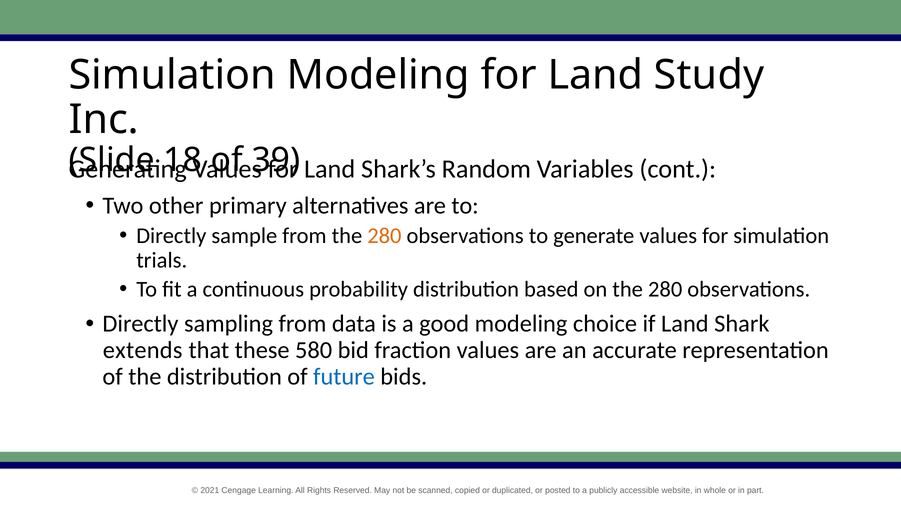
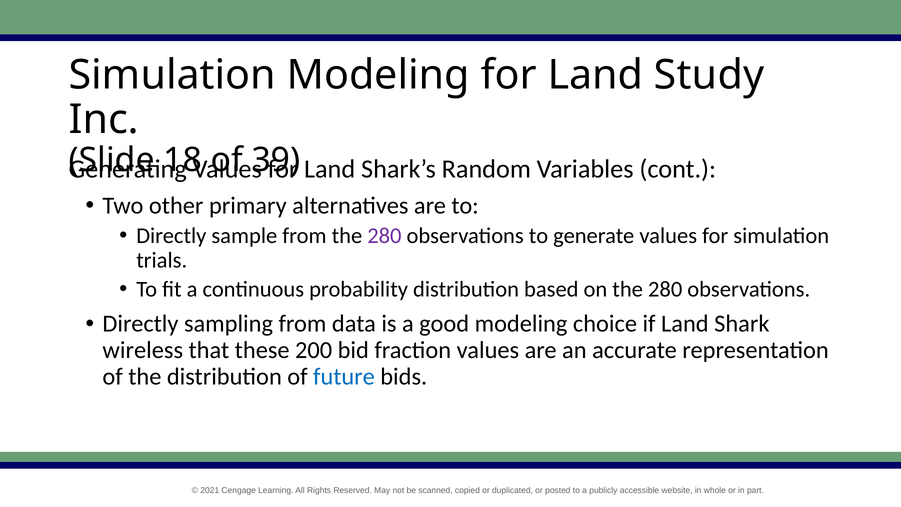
280 at (384, 236) colour: orange -> purple
extends: extends -> wireless
580: 580 -> 200
